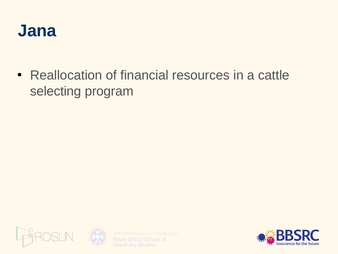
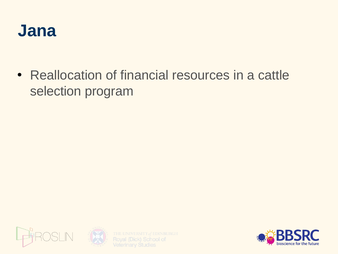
selecting: selecting -> selection
